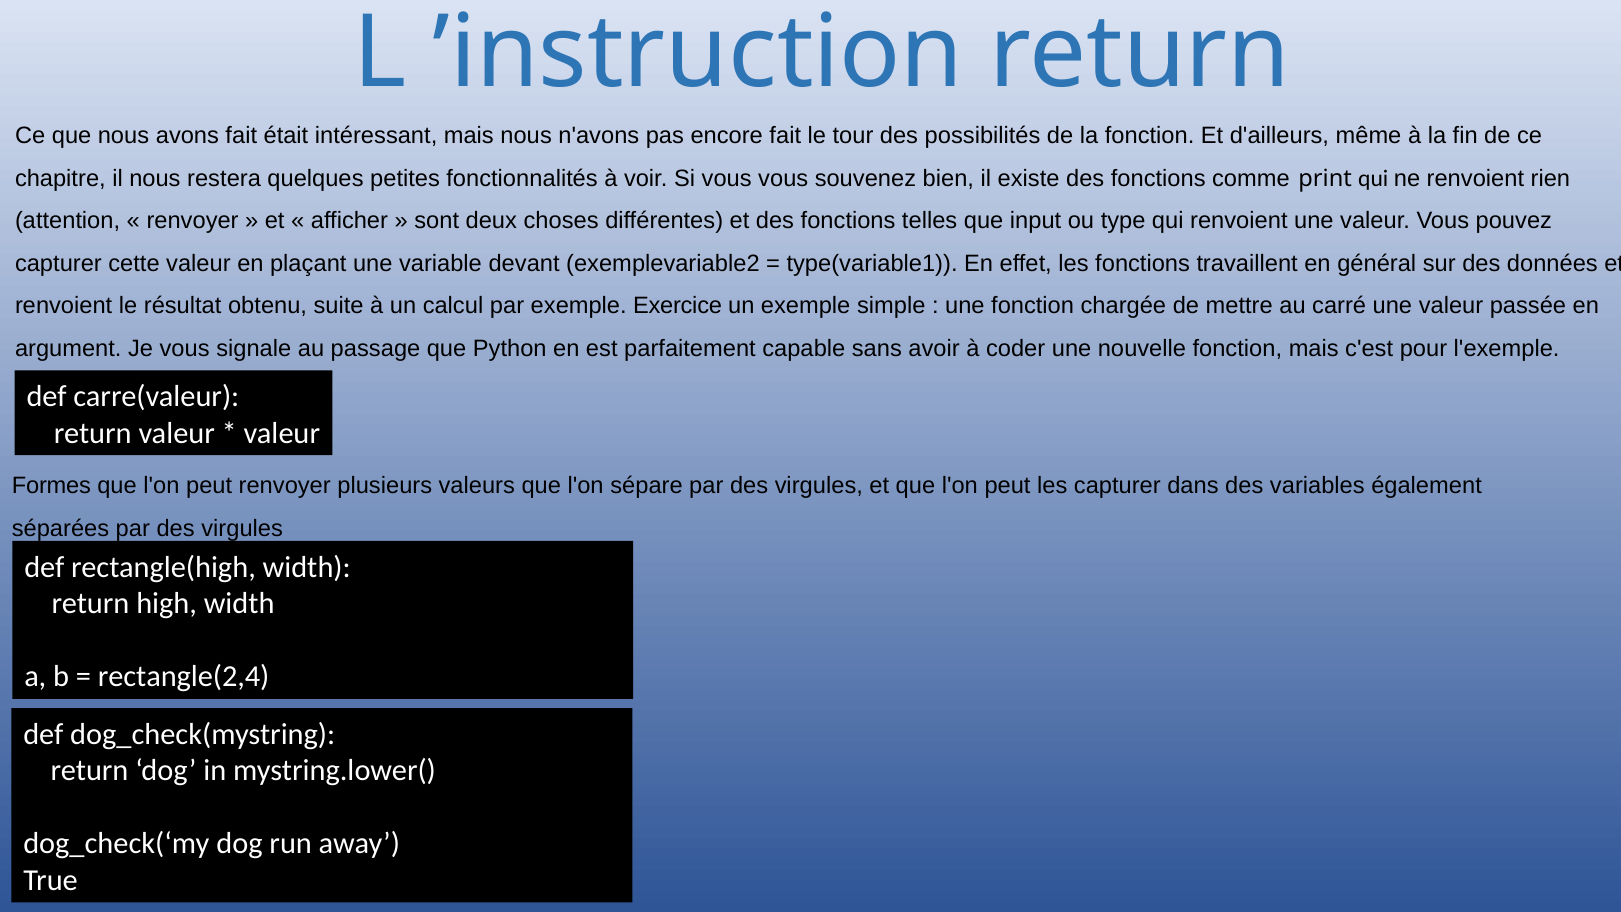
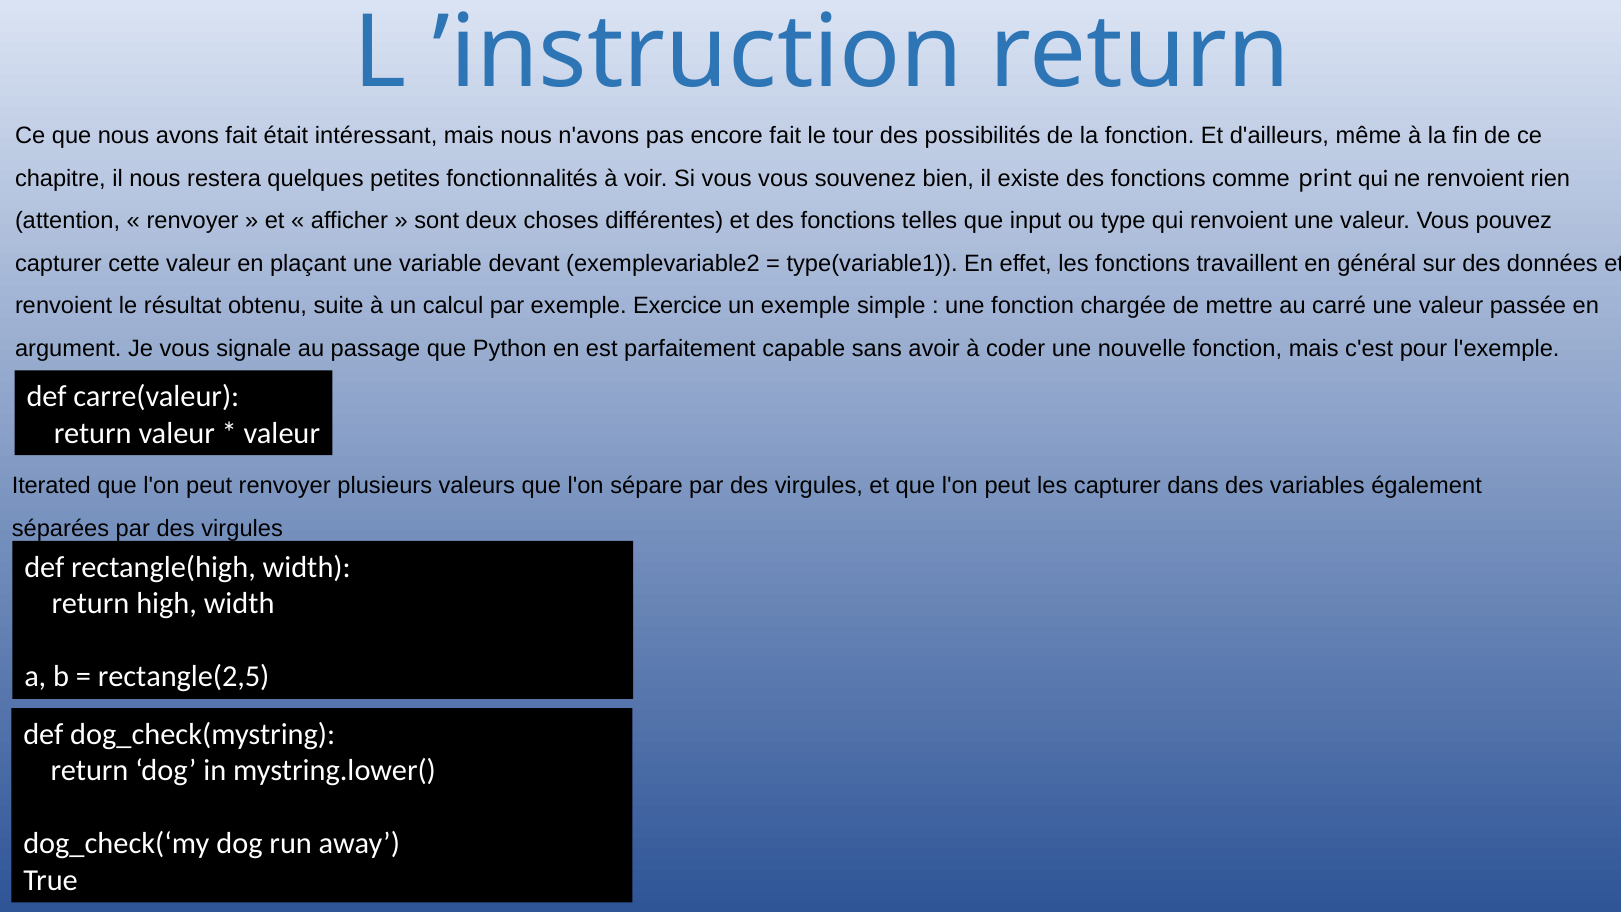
Formes: Formes -> Iterated
rectangle(2,4: rectangle(2,4 -> rectangle(2,5
